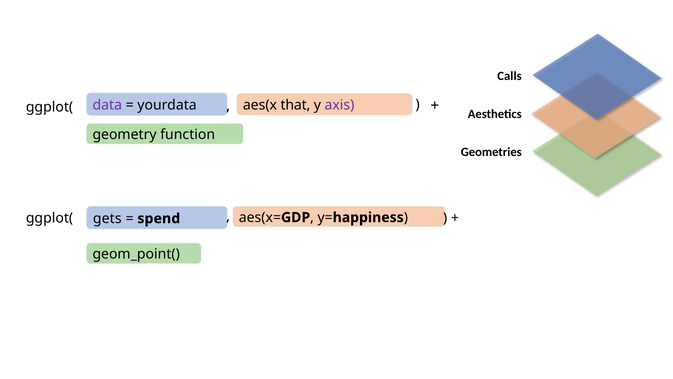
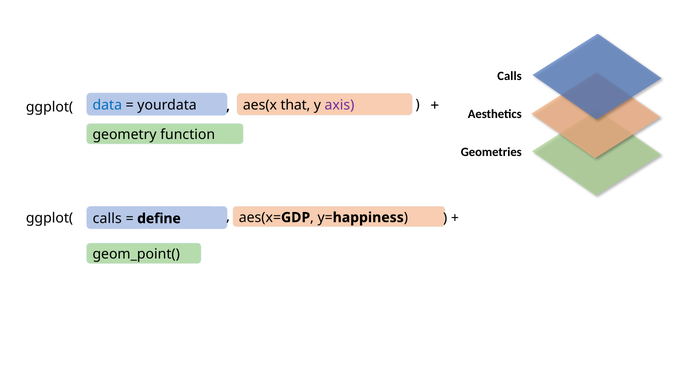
data colour: purple -> blue
ggplot( gets: gets -> calls
spend: spend -> define
